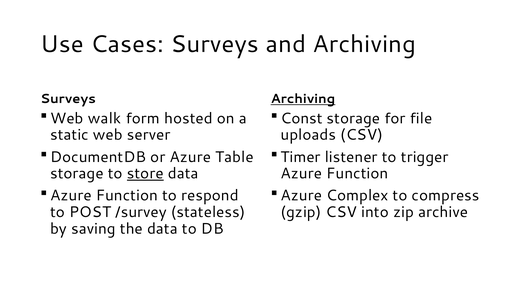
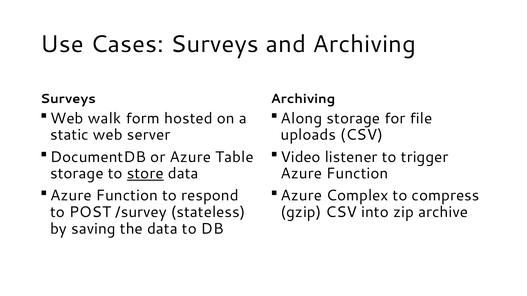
Archiving at (303, 99) underline: present -> none
Const: Const -> Along
Timer: Timer -> Video
